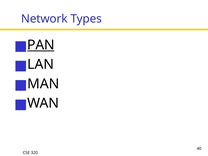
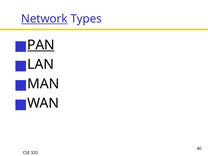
Network underline: none -> present
